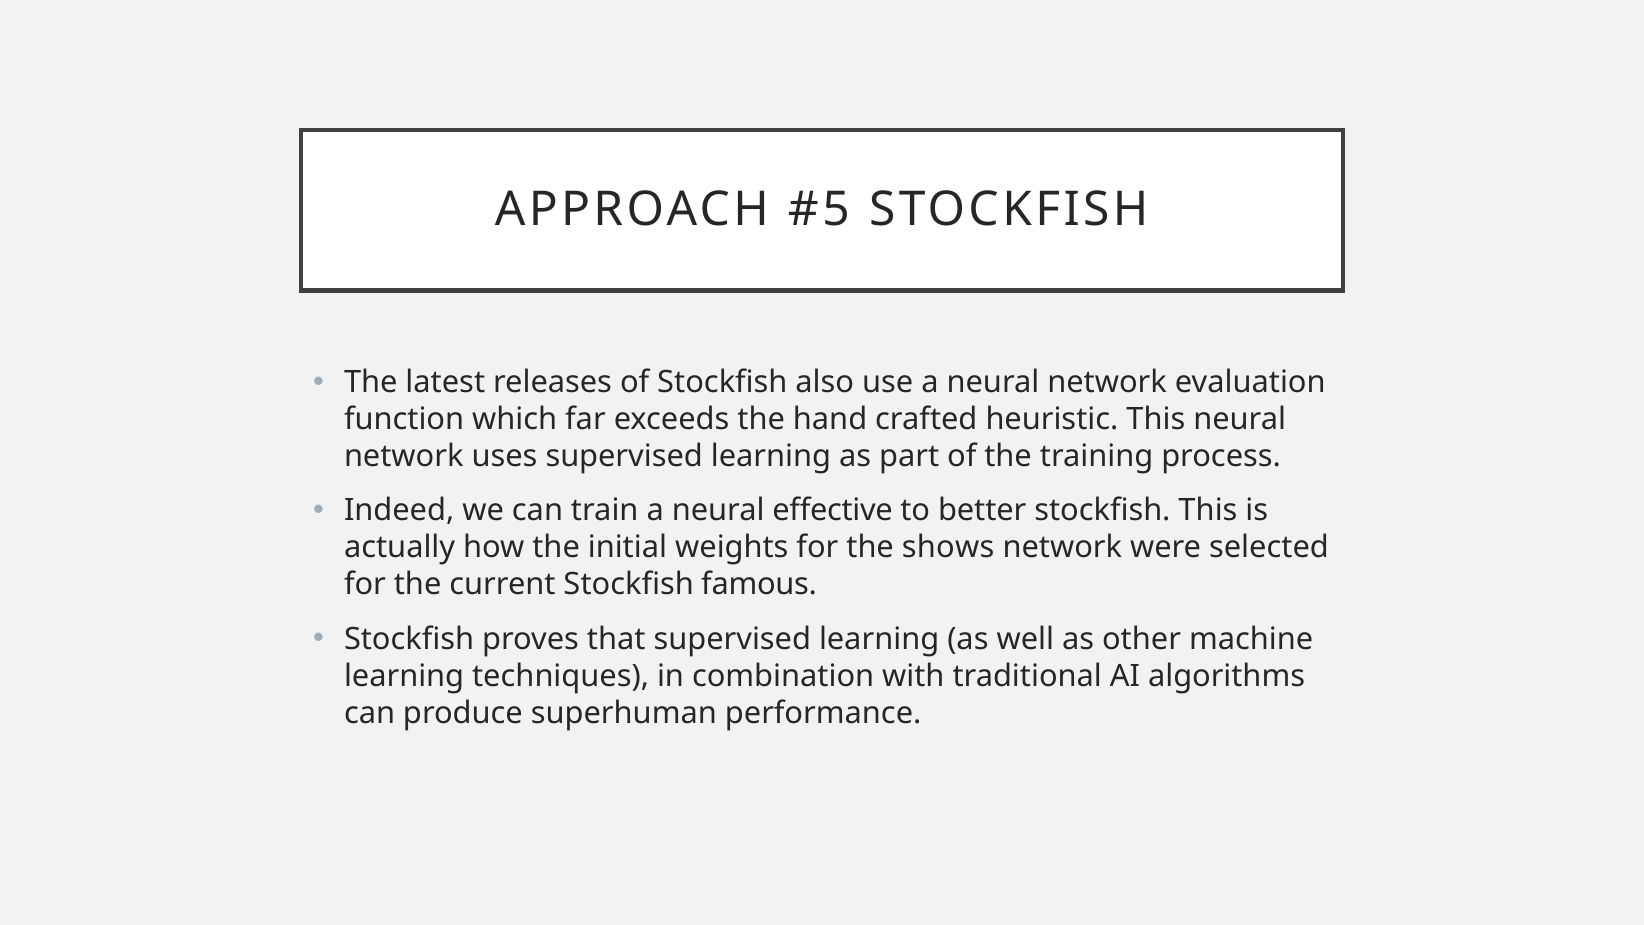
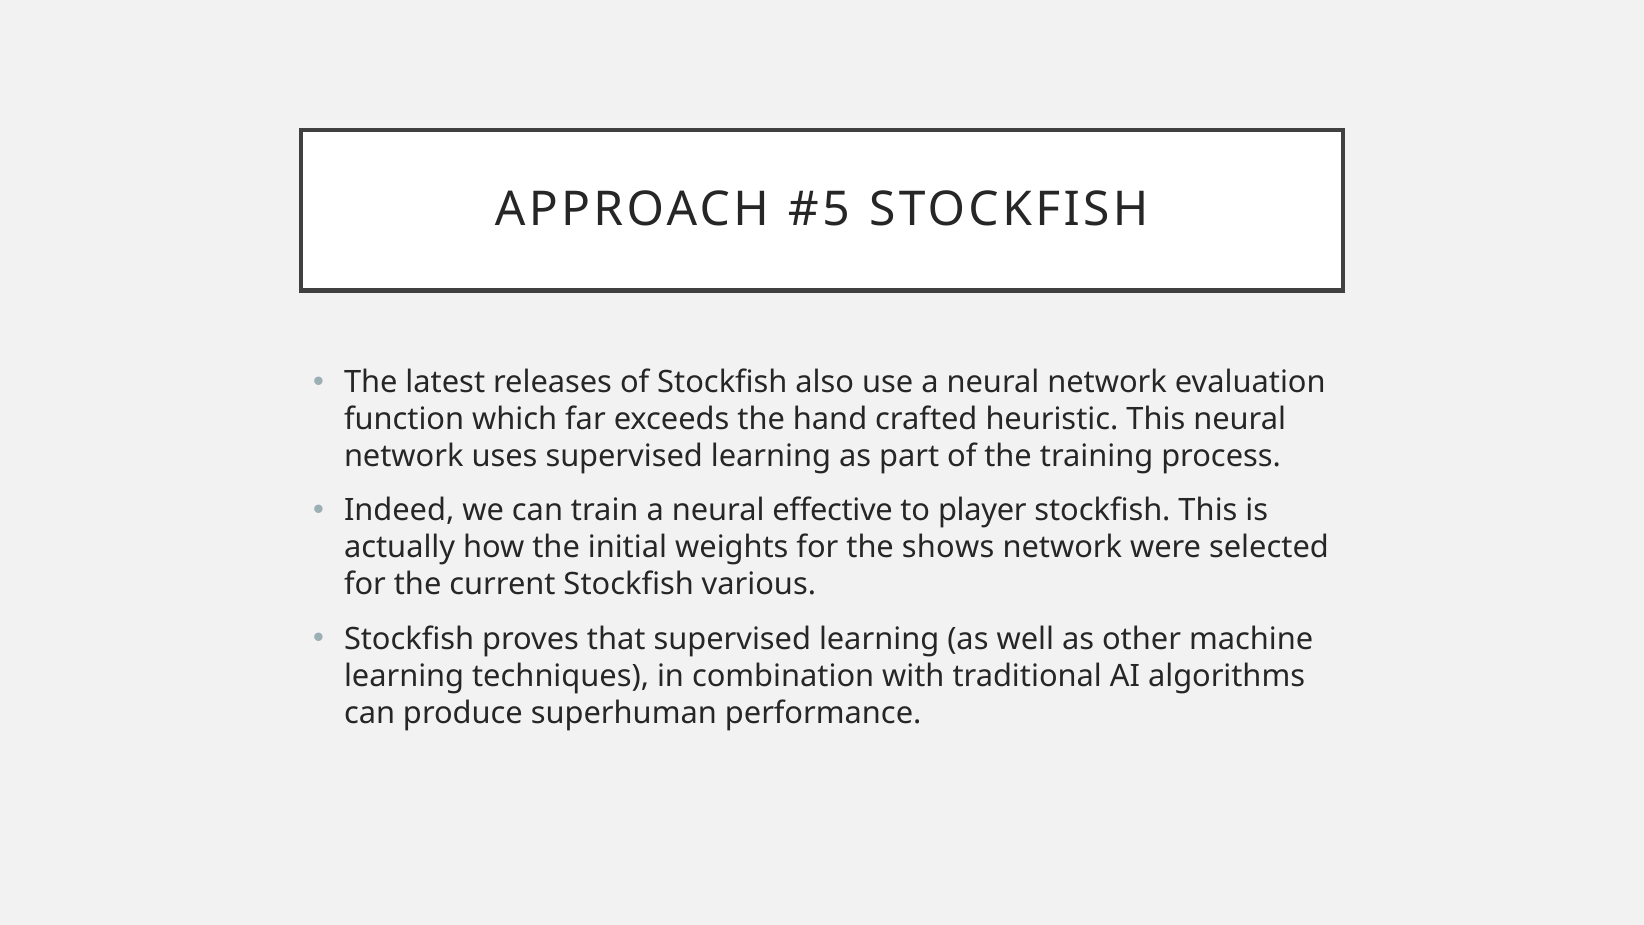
better: better -> player
famous: famous -> various
